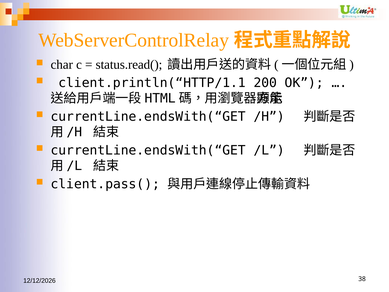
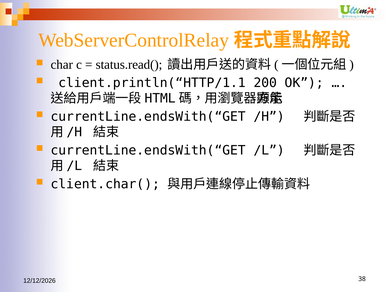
client.pass(: client.pass( -> client.char(
